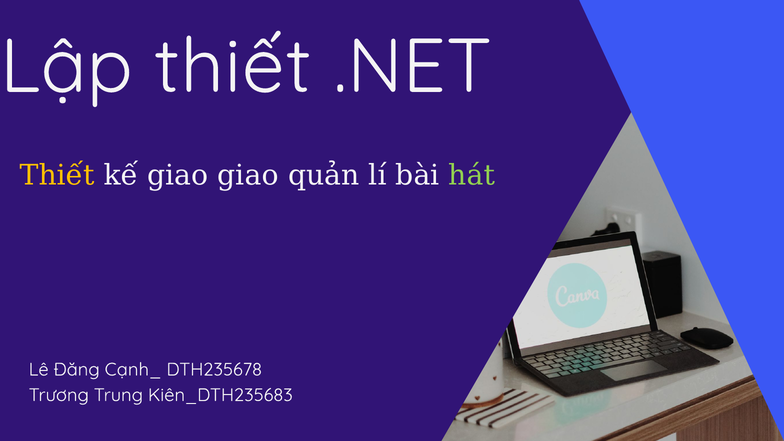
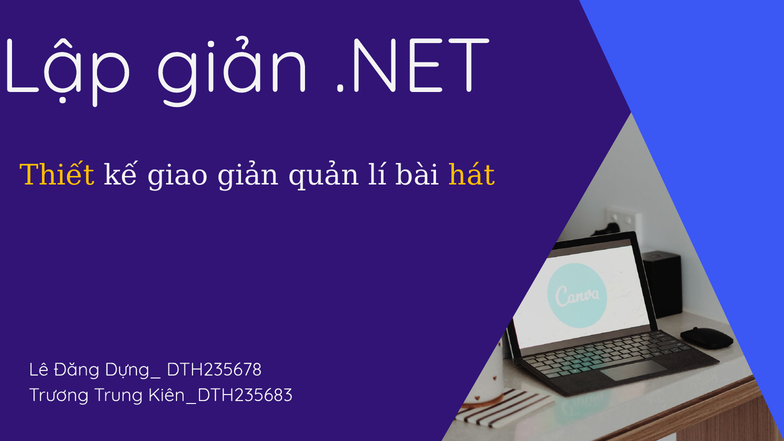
Lập thiết: thiết -> giản
giao giao: giao -> giản
hát colour: light green -> yellow
Cạnh_: Cạnh_ -> Dựng_
